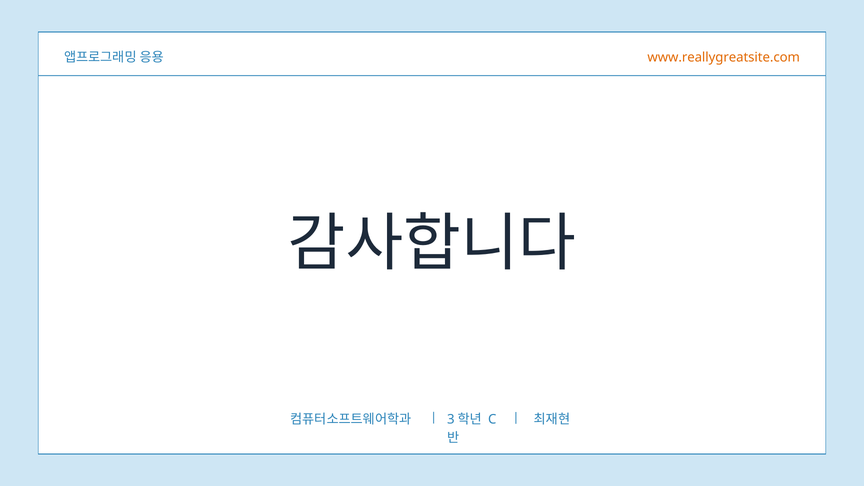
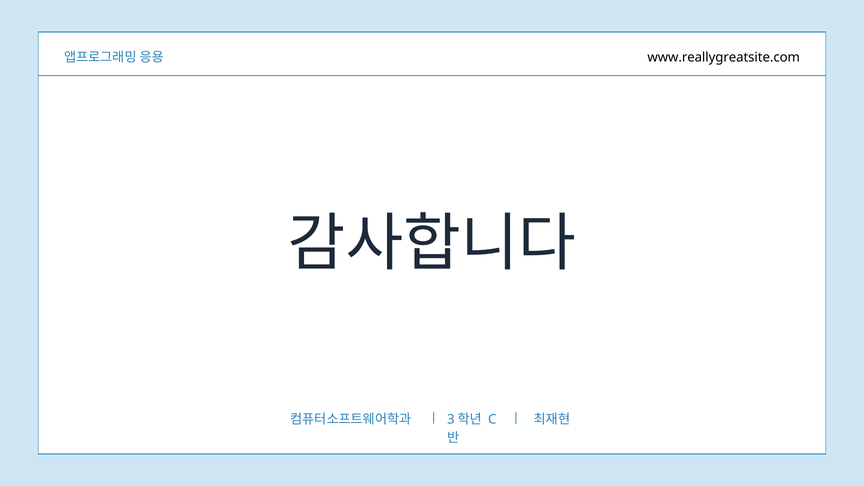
www.reallygreatsite.com colour: orange -> black
